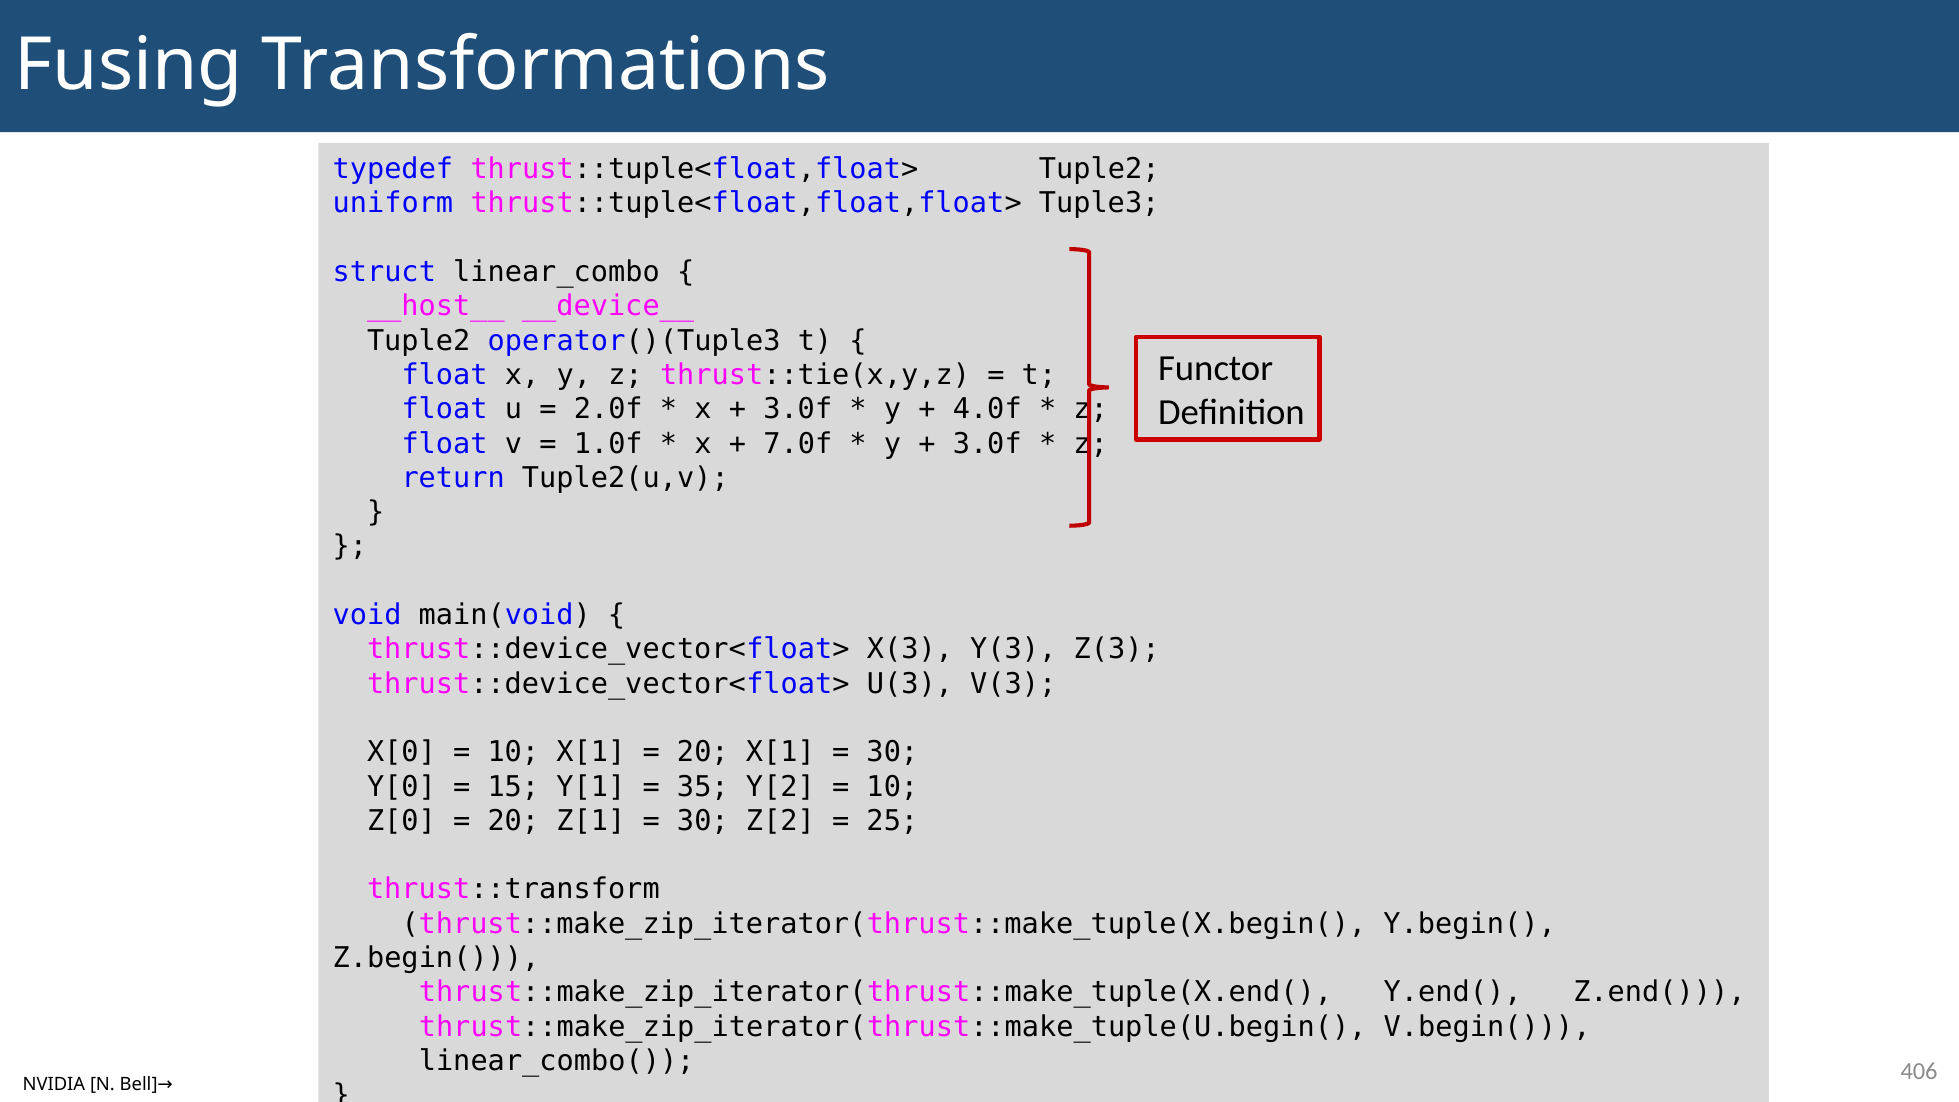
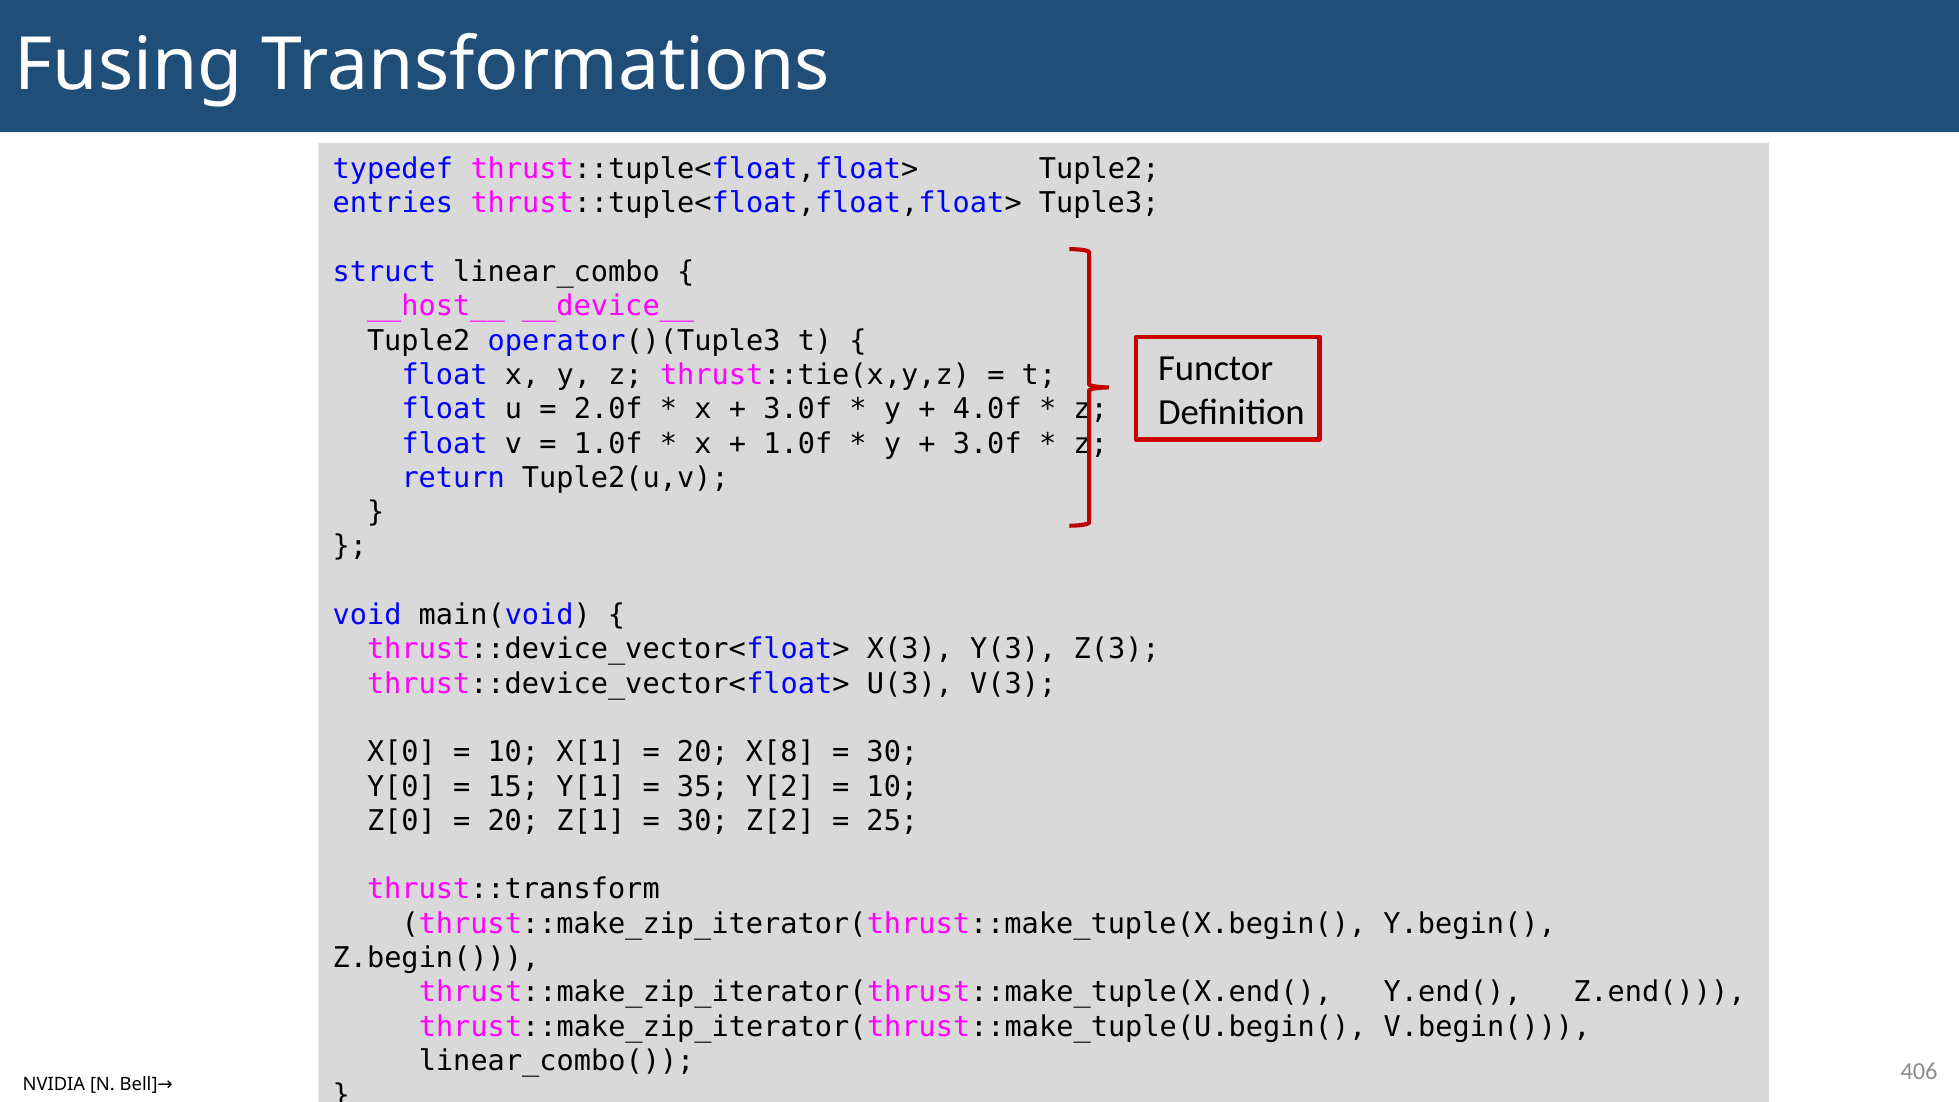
uniform: uniform -> entries
7.0f at (798, 444): 7.0f -> 1.0f
20 X[1: X[1 -> X[8
